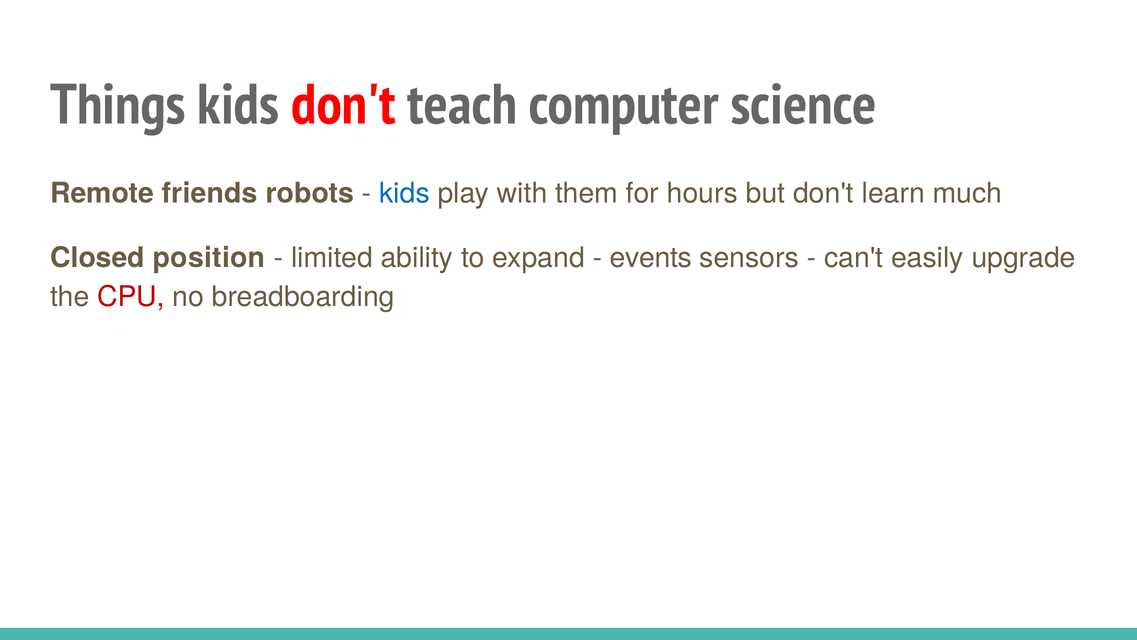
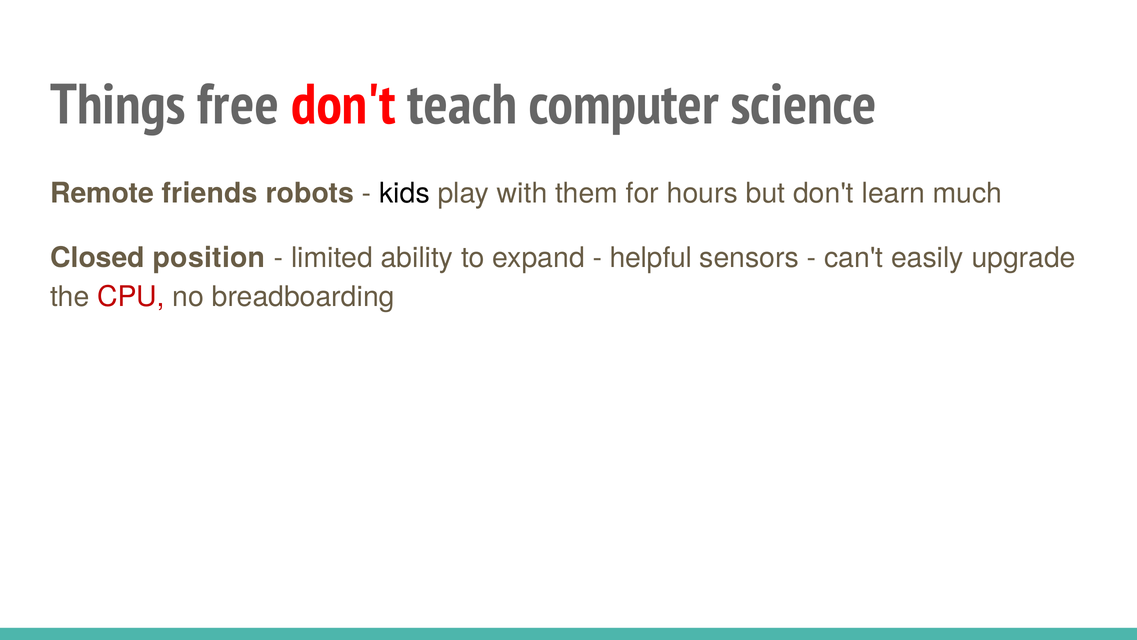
Things kids: kids -> free
kids at (405, 193) colour: blue -> black
events: events -> helpful
